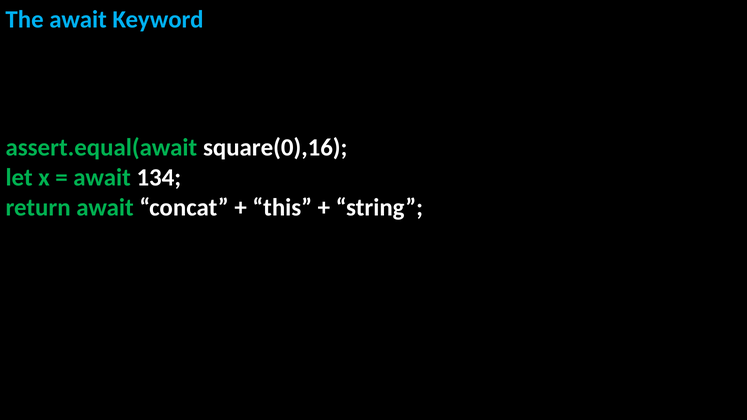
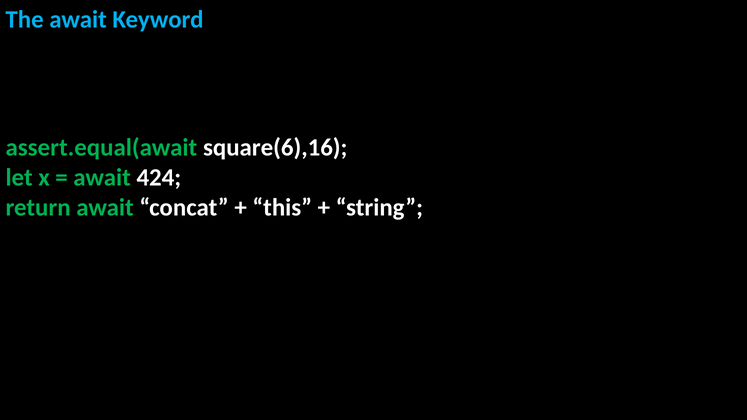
square(0),16: square(0),16 -> square(6),16
134: 134 -> 424
